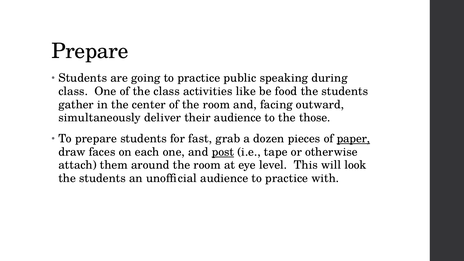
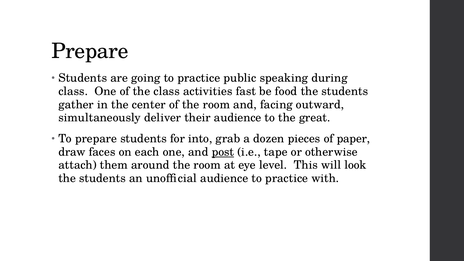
like: like -> fast
those: those -> great
fast: fast -> into
paper underline: present -> none
